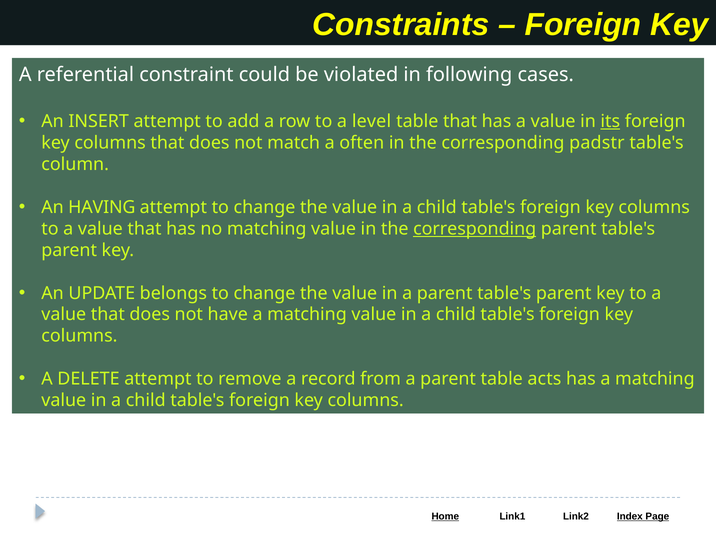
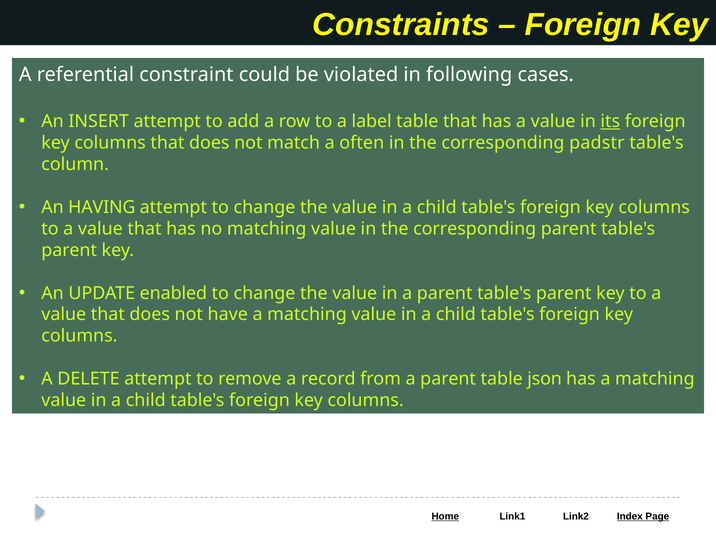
level: level -> label
corresponding at (475, 229) underline: present -> none
belongs: belongs -> enabled
acts: acts -> json
